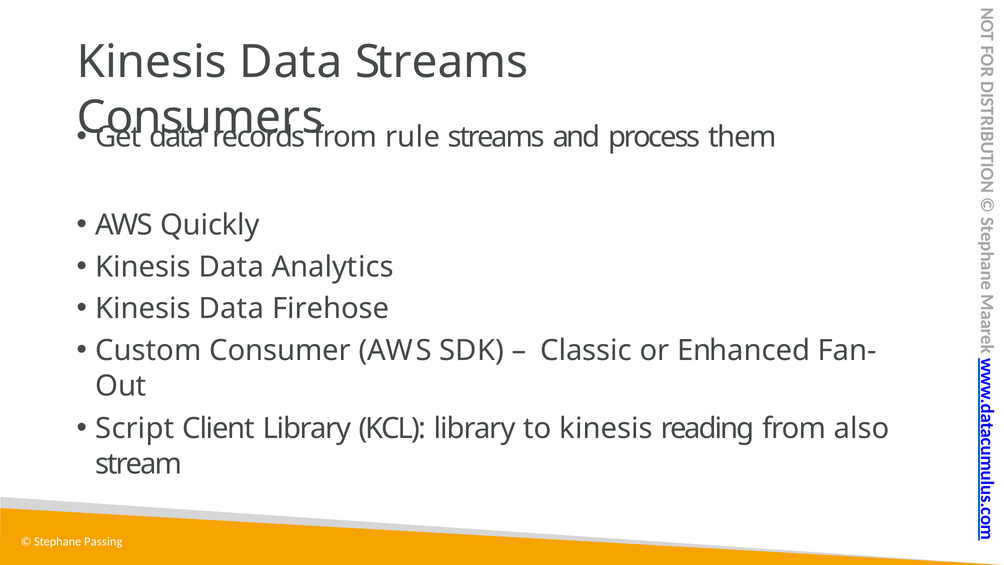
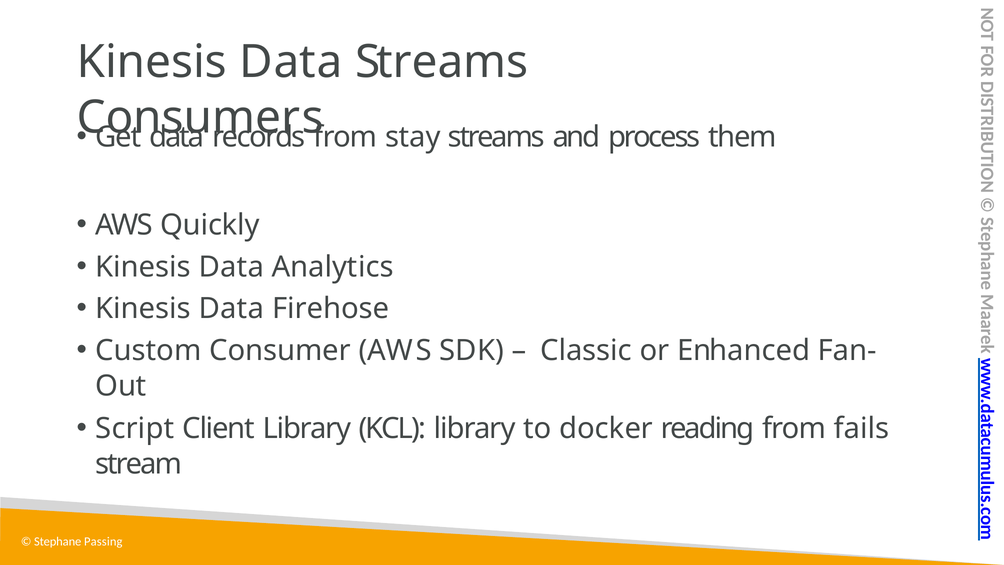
rule: rule -> stay
to kinesis: kinesis -> docker
also: also -> fails
